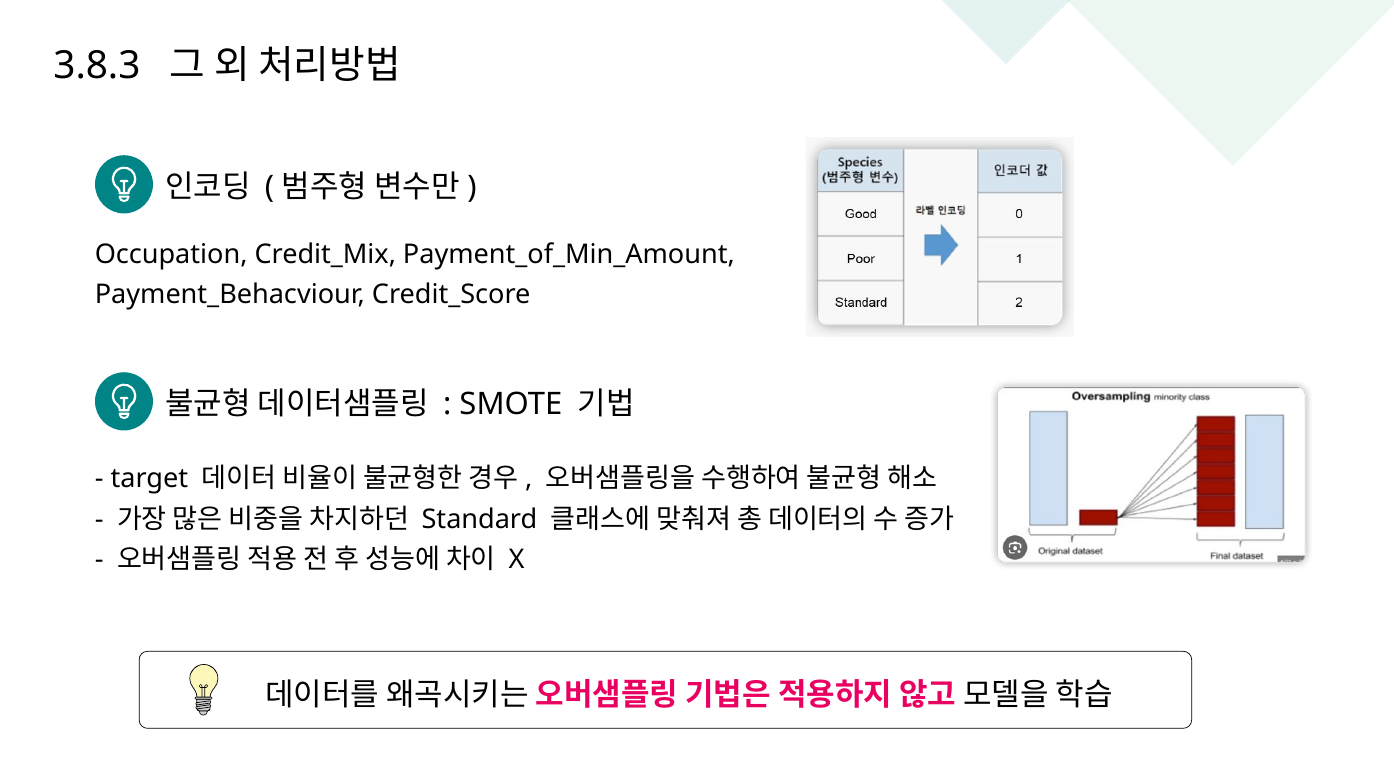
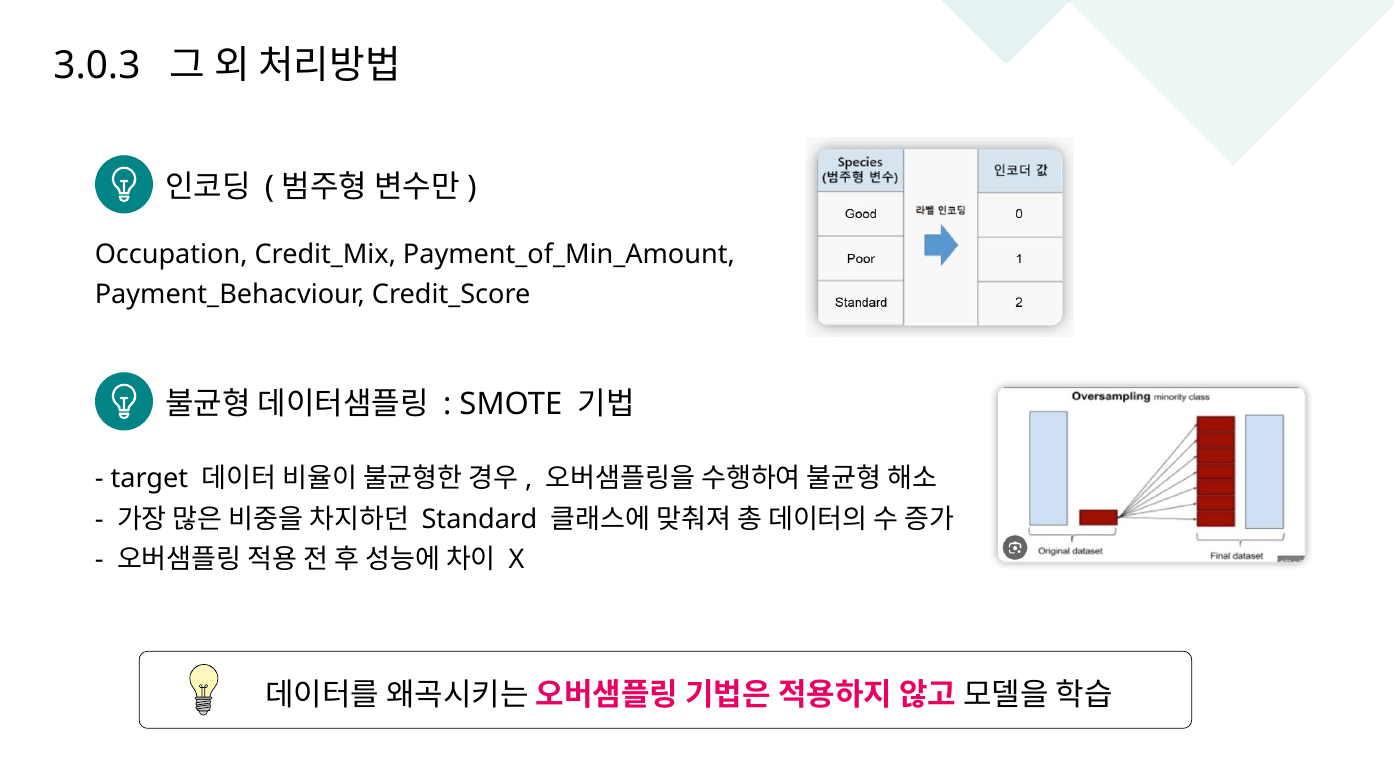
3.8.3: 3.8.3 -> 3.0.3
